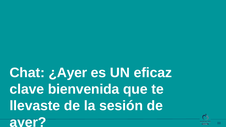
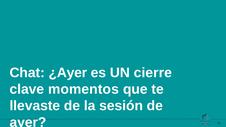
eficaz: eficaz -> cierre
bienvenida: bienvenida -> momentos
